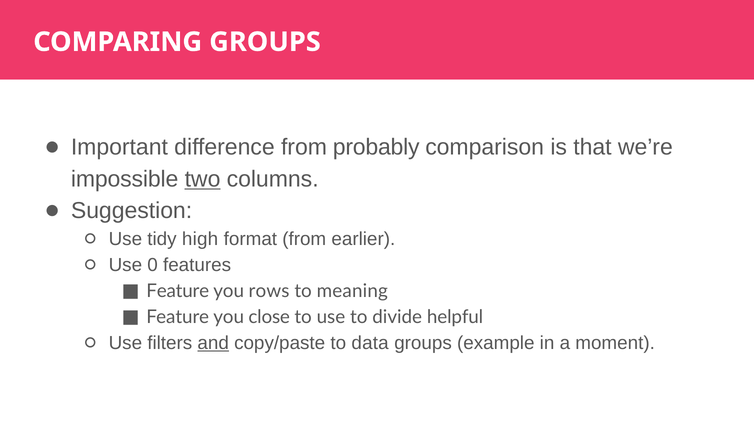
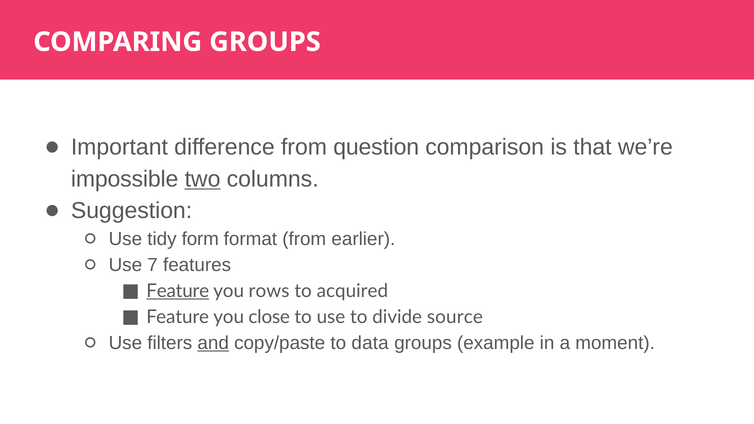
probably: probably -> question
high: high -> form
0: 0 -> 7
Feature at (178, 291) underline: none -> present
meaning: meaning -> acquired
helpful: helpful -> source
